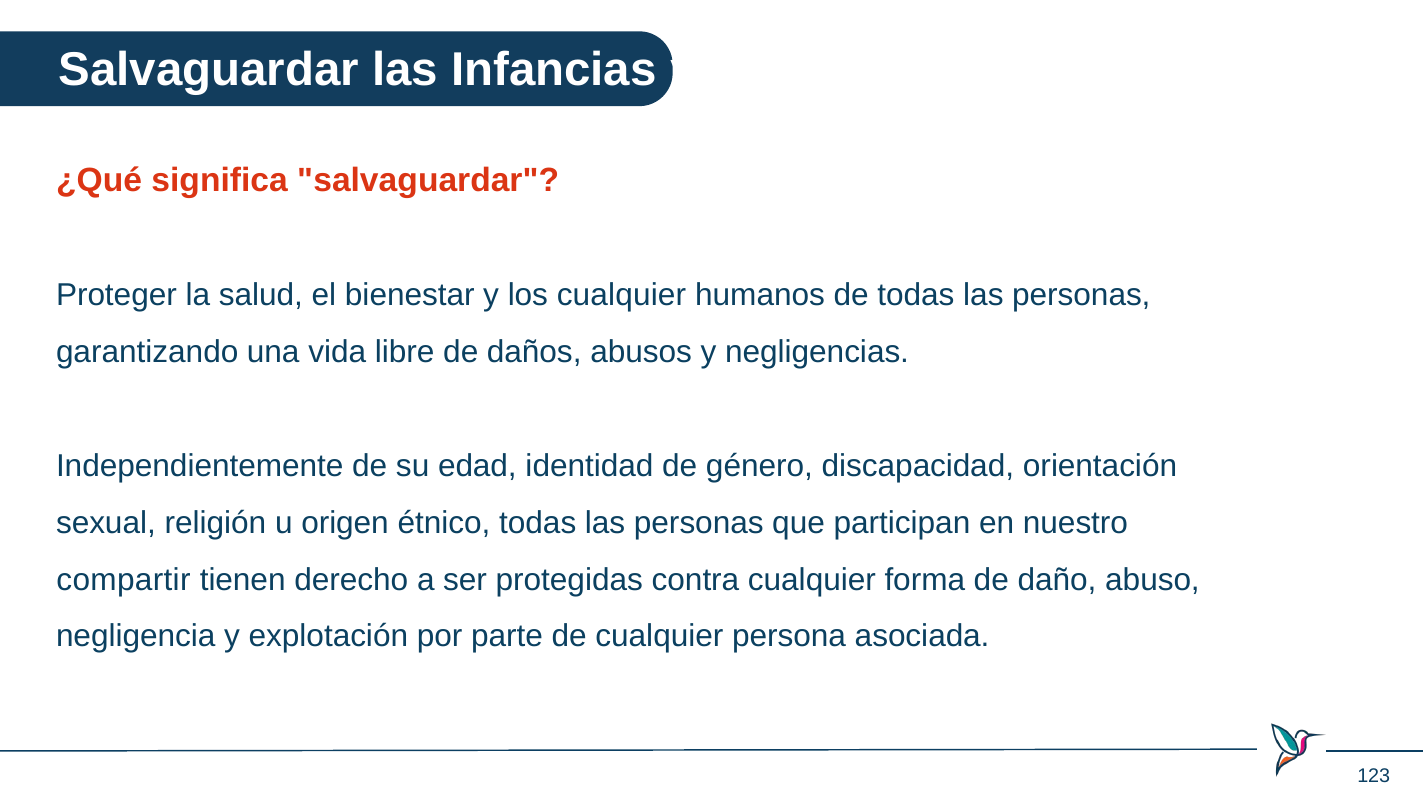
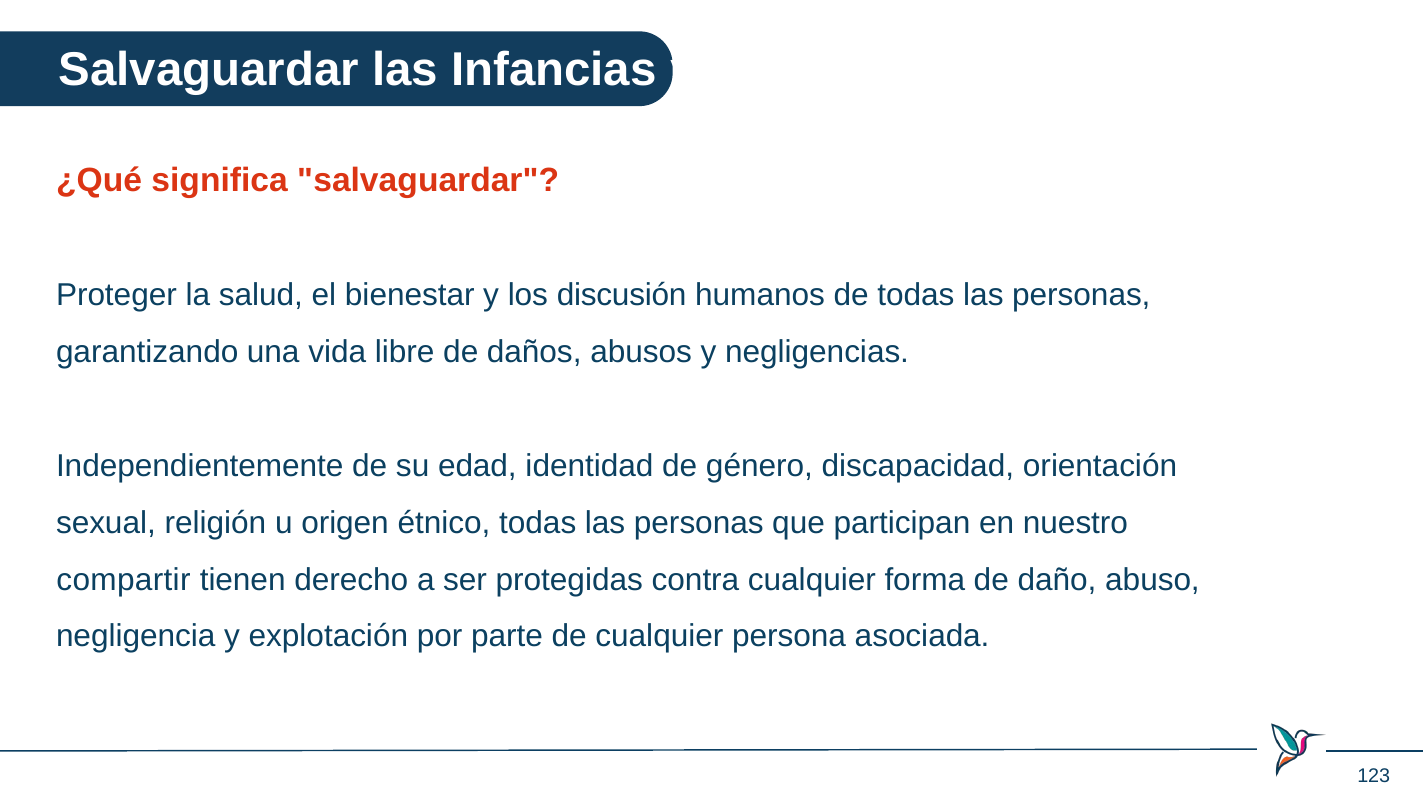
los cualquier: cualquier -> discusión
